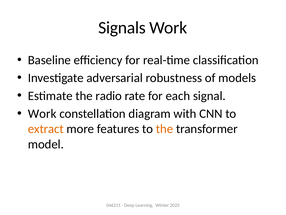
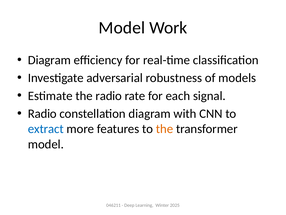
Signals at (122, 28): Signals -> Model
Baseline at (49, 60): Baseline -> Diagram
Work at (42, 113): Work -> Radio
extract colour: orange -> blue
